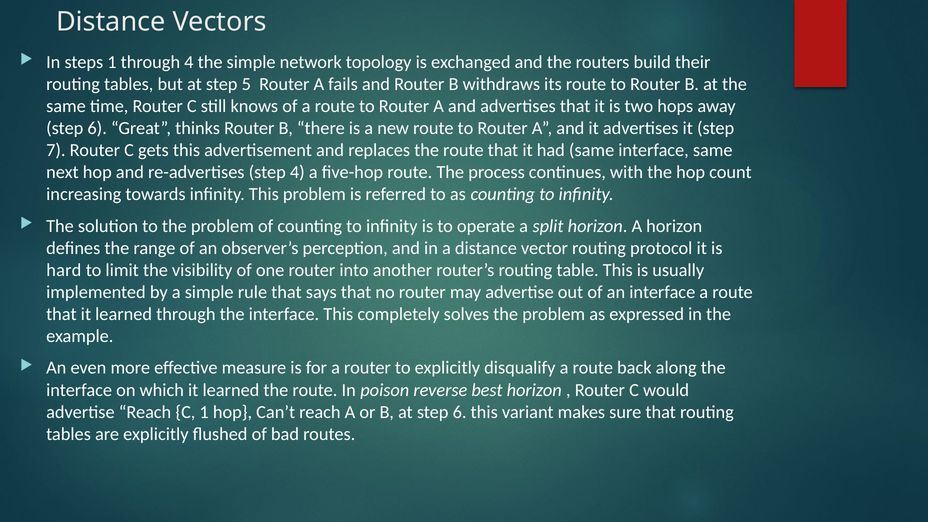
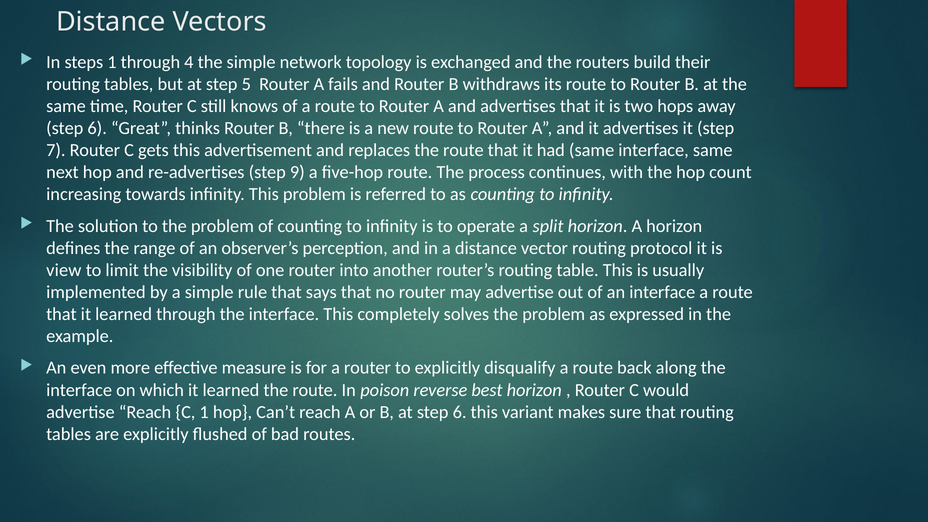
step 4: 4 -> 9
hard: hard -> view
